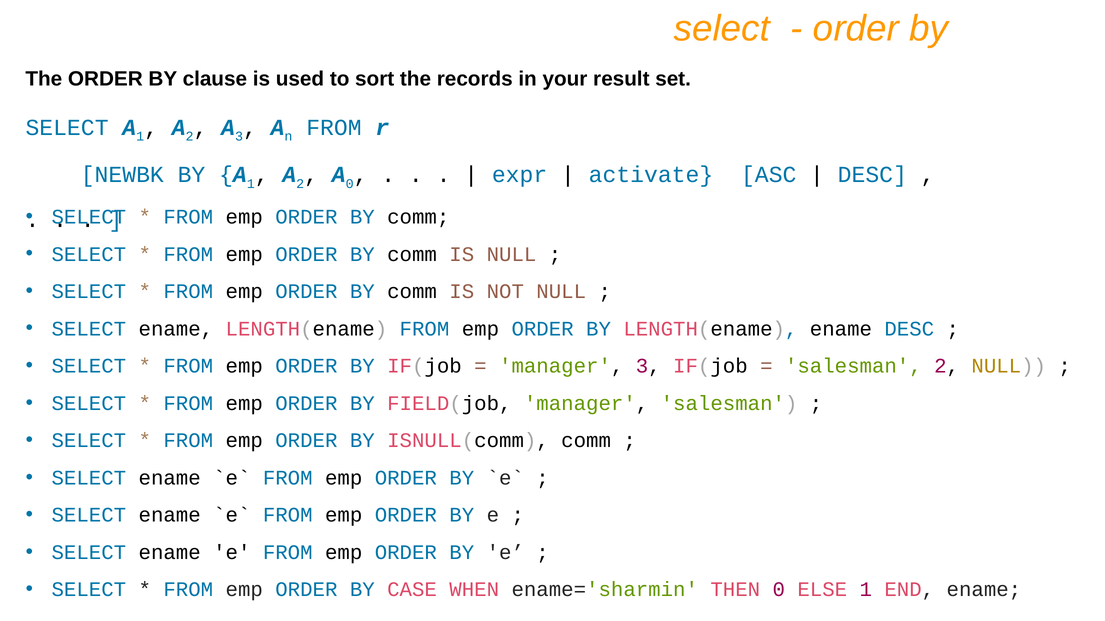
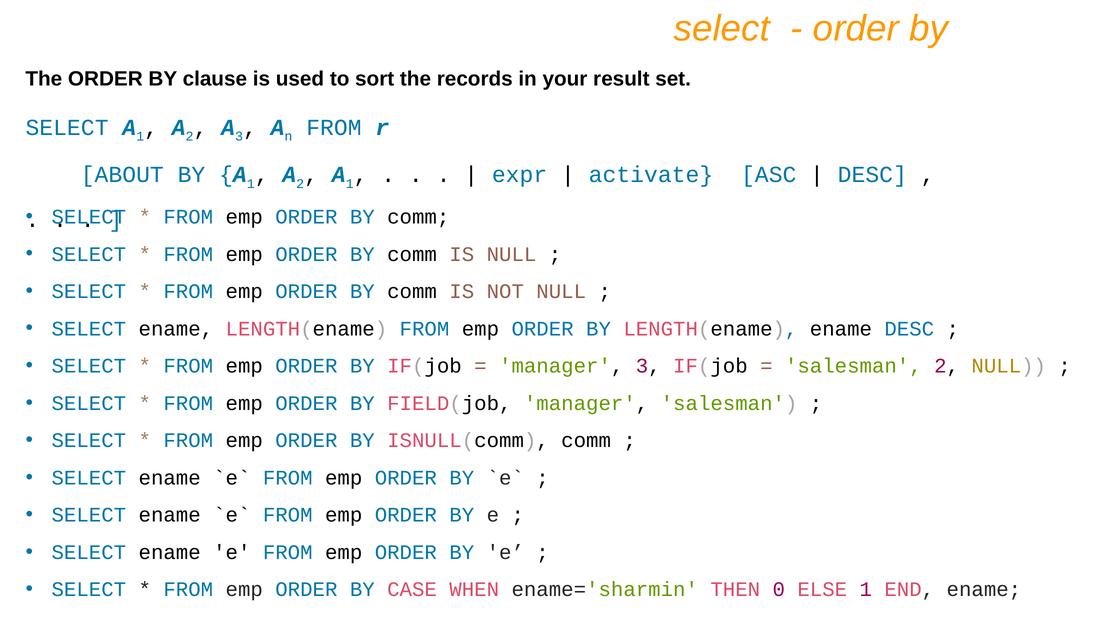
NEWBK: NEWBK -> ABOUT
0 at (350, 184): 0 -> 1
